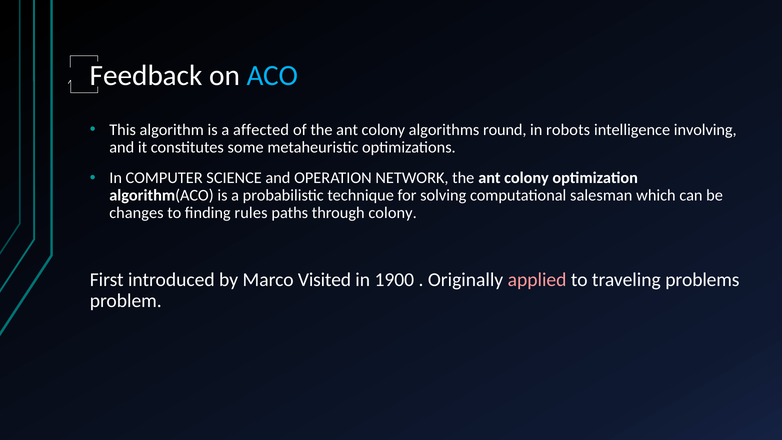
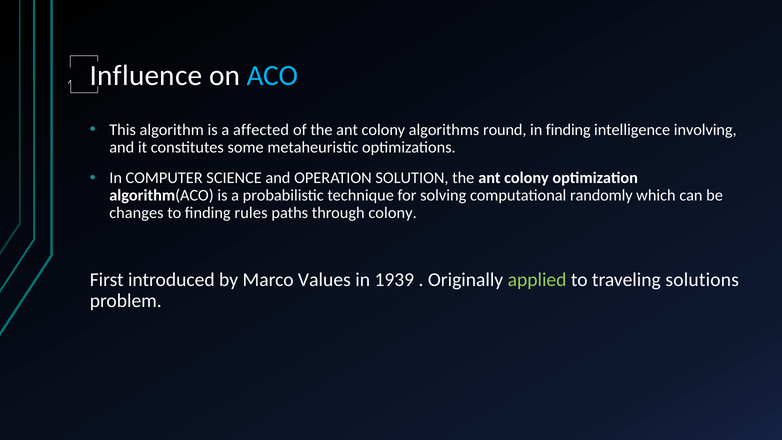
Feedback: Feedback -> Influence
in robots: robots -> finding
NETWORK: NETWORK -> SOLUTION
salesman: salesman -> randomly
Visited: Visited -> Values
1900: 1900 -> 1939
applied colour: pink -> light green
problems: problems -> solutions
